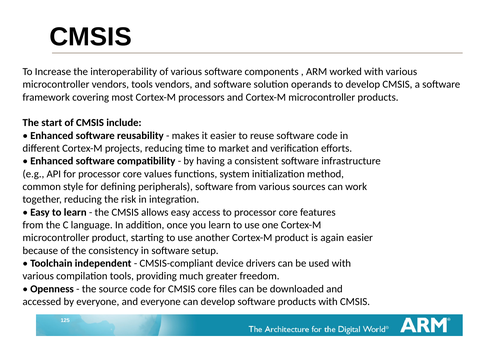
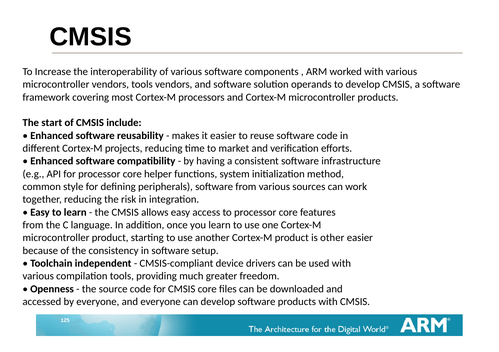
values: values -> helper
again: again -> other
